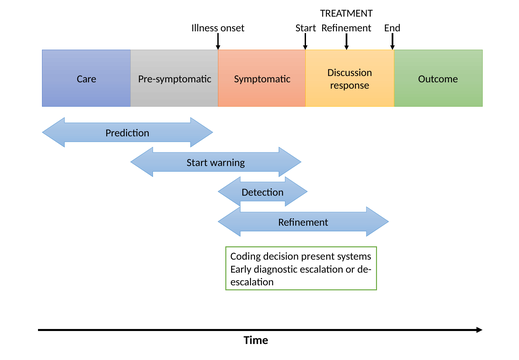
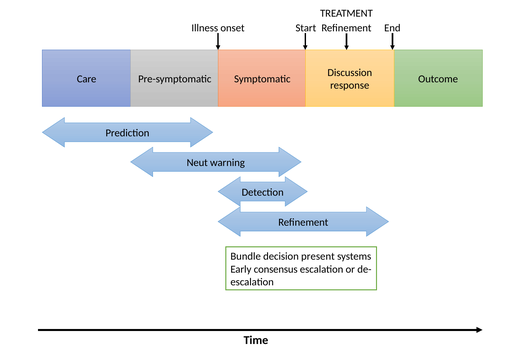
Start at (197, 162): Start -> Neut
Coding: Coding -> Bundle
diagnostic: diagnostic -> consensus
